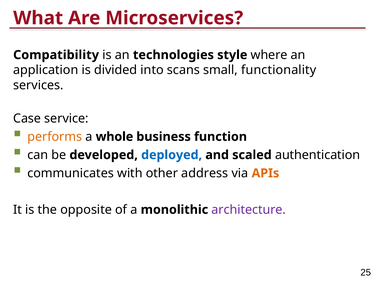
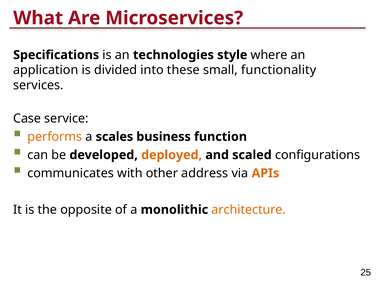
Compatibility: Compatibility -> Specifications
scans: scans -> these
whole: whole -> scales
deployed colour: blue -> orange
authentication: authentication -> configurations
architecture colour: purple -> orange
